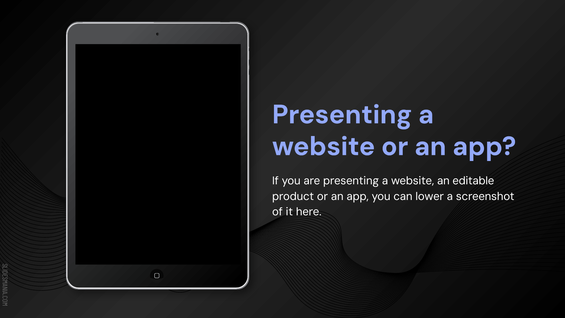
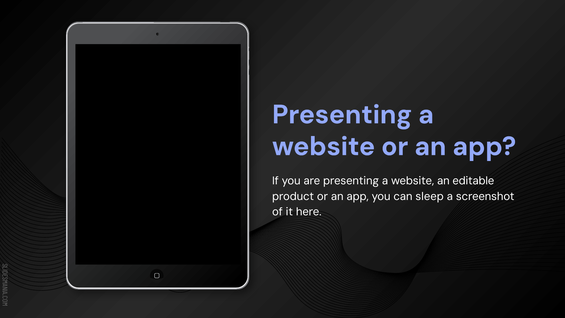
lower: lower -> sleep
